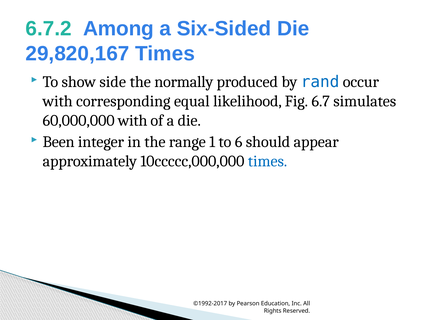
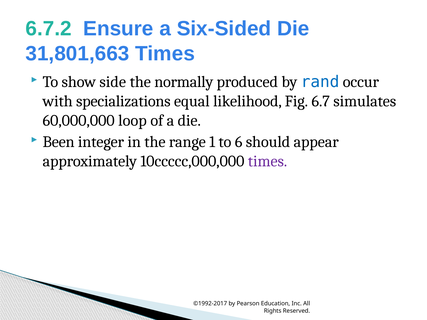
Among: Among -> Ensure
29,820,167: 29,820,167 -> 31,801,663
corresponding: corresponding -> specializations
60,000,000 with: with -> loop
times at (268, 161) colour: blue -> purple
